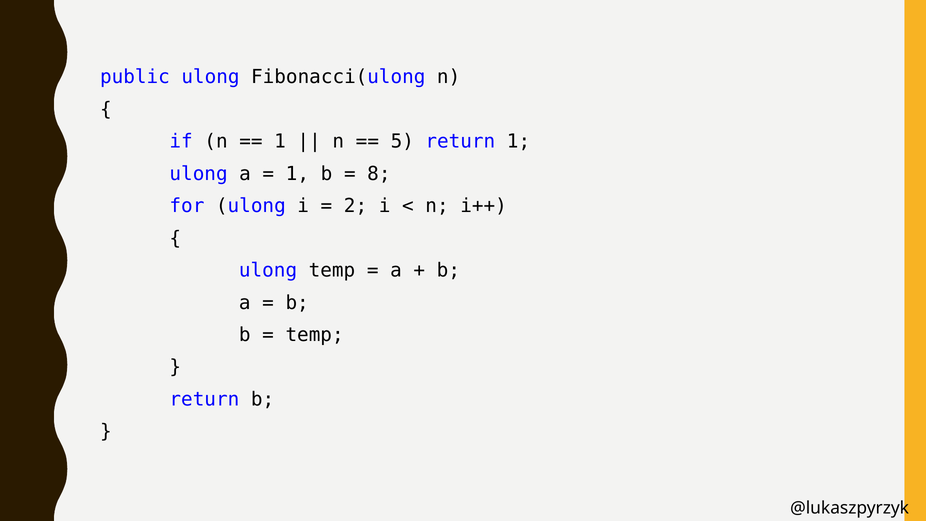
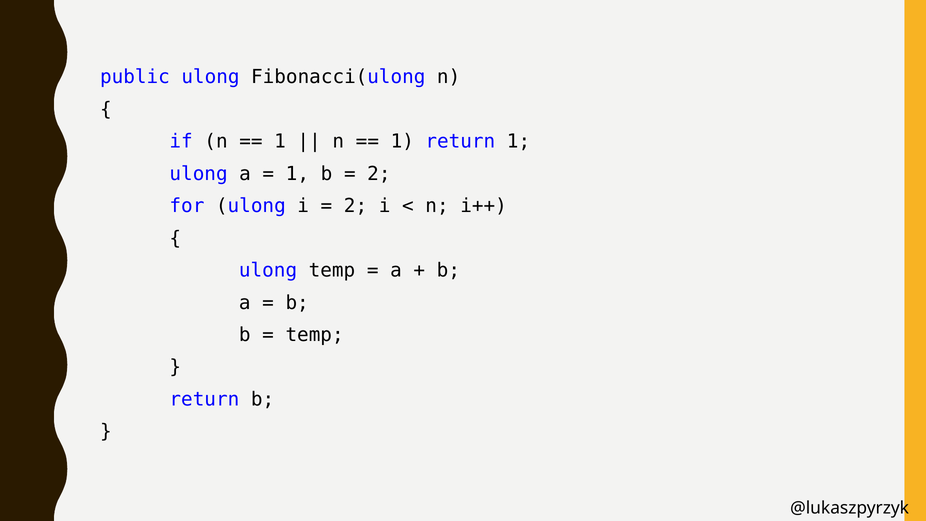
5 at (402, 142): 5 -> 1
8 at (379, 174): 8 -> 2
